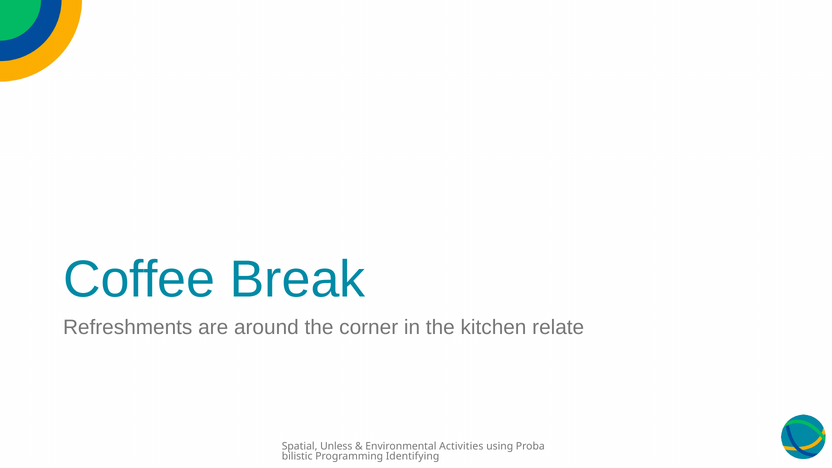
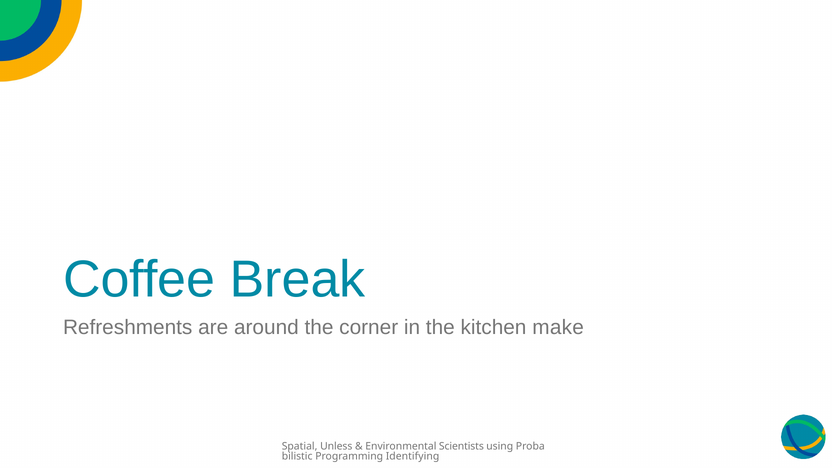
relate: relate -> make
Activities: Activities -> Scientists
